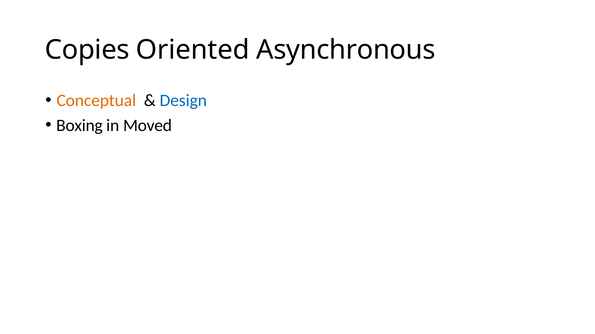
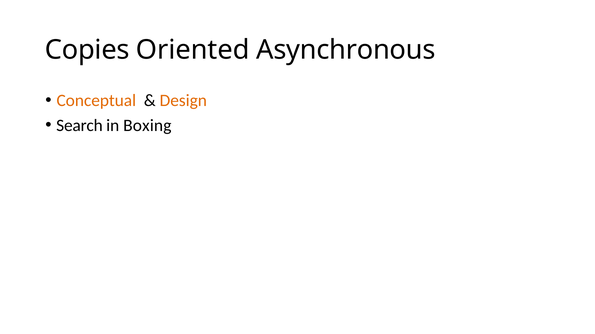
Design colour: blue -> orange
Boxing: Boxing -> Search
Moved: Moved -> Boxing
